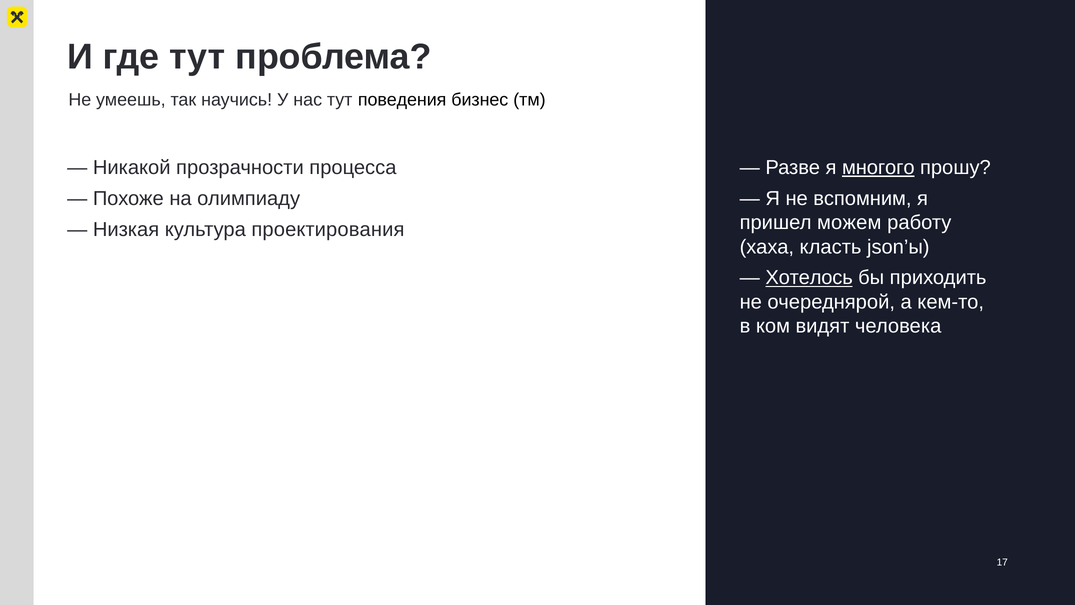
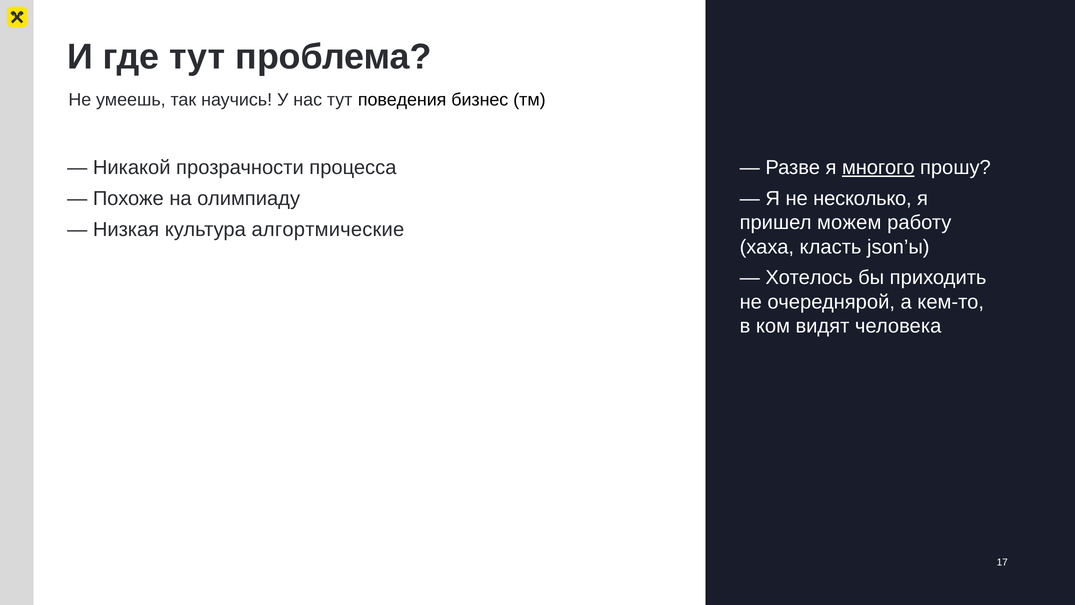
вспомним: вспомним -> несколько
проектирования: проектирования -> алгортмические
Хотелось underline: present -> none
